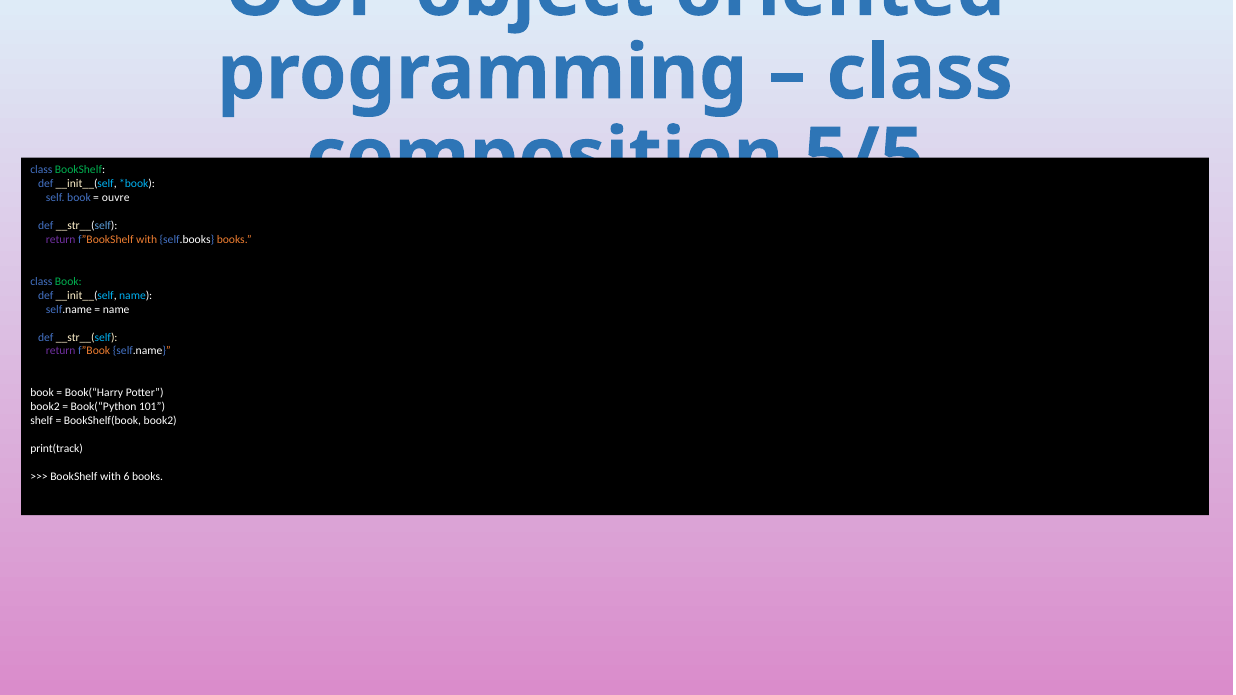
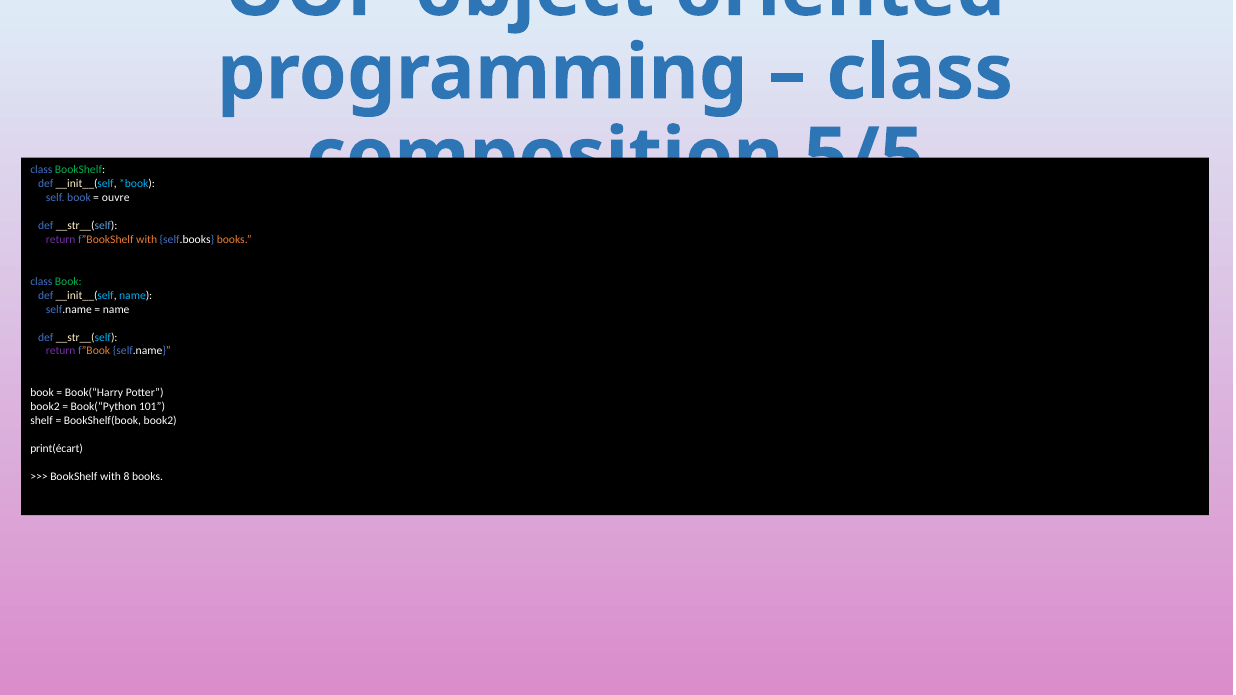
print(track: print(track -> print(écart
6: 6 -> 8
